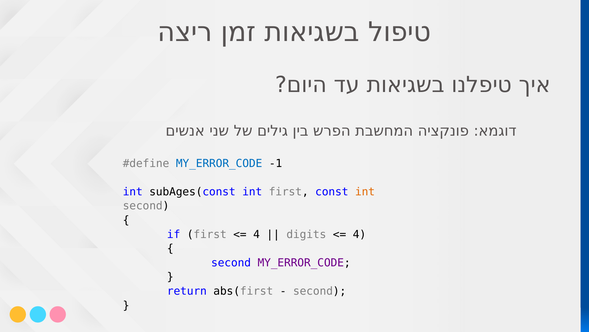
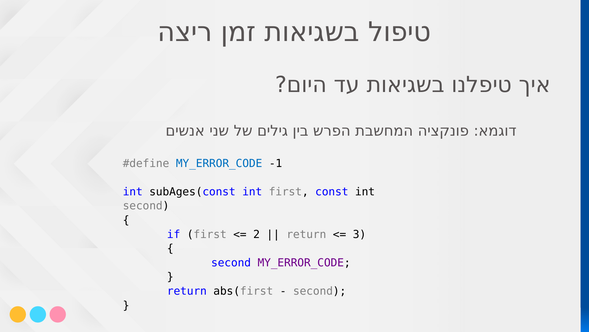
int at (365, 191) colour: orange -> black
4 at (257, 234): 4 -> 2
digits at (306, 234): digits -> return
4 at (359, 234): 4 -> 3
